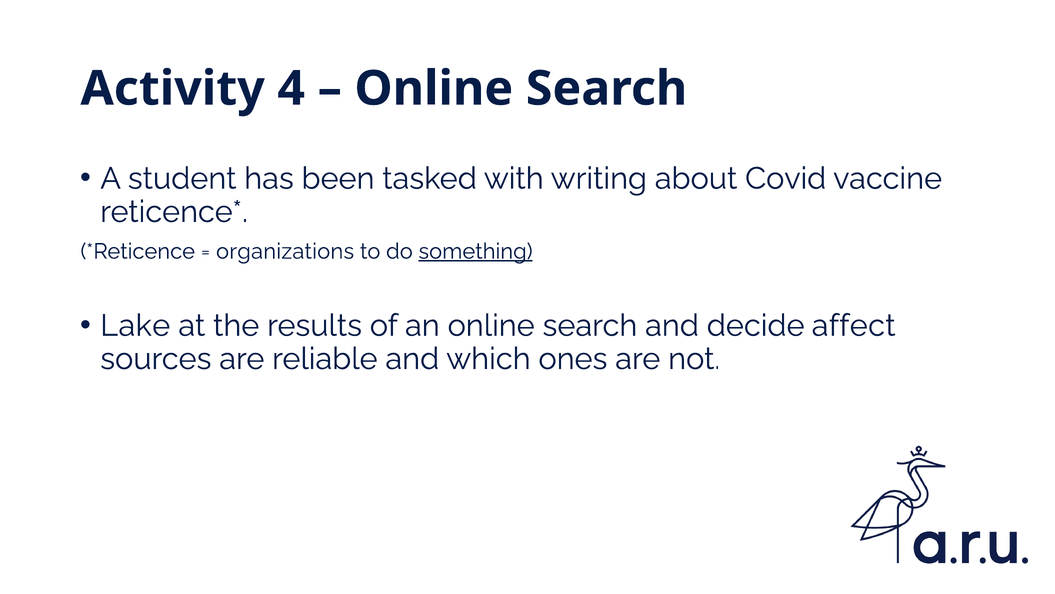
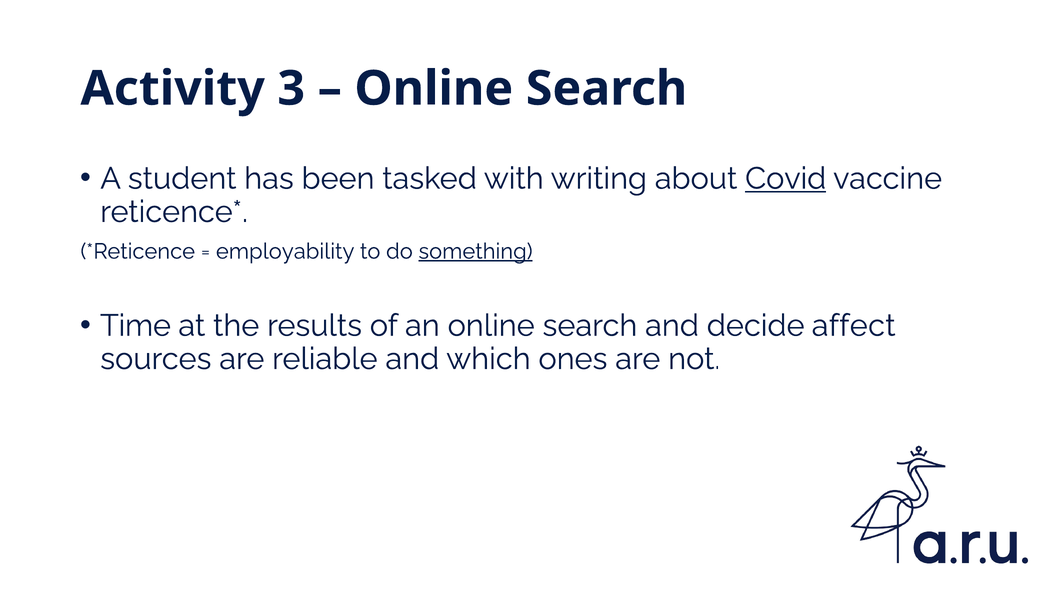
4: 4 -> 3
Covid underline: none -> present
organizations: organizations -> employability
Lake: Lake -> Time
